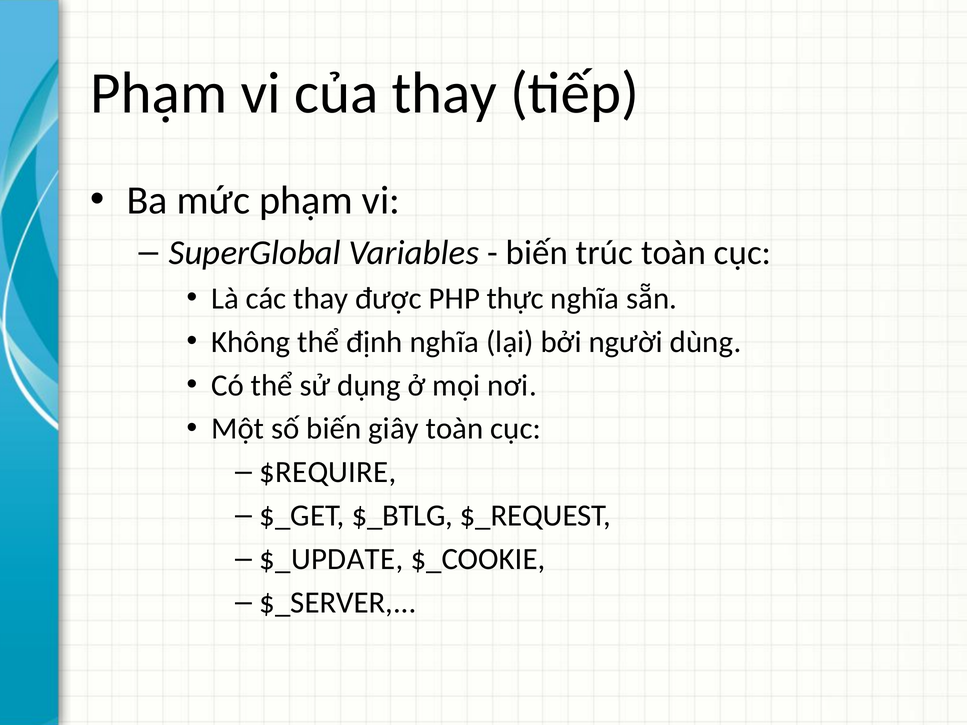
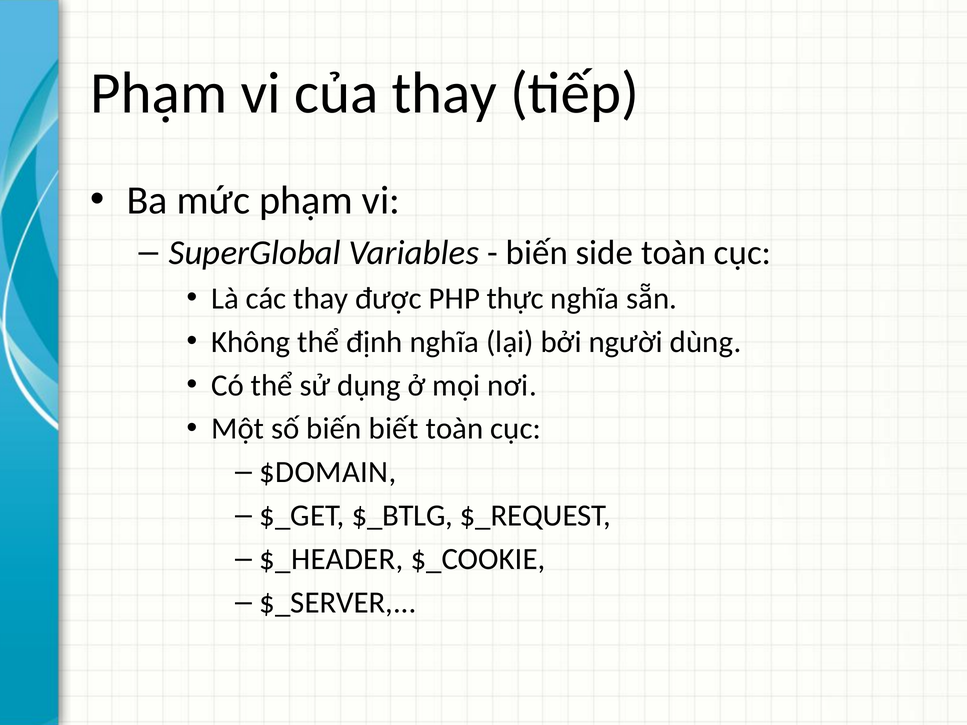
trúc: trúc -> side
giây: giây -> biết
$REQUIRE: $REQUIRE -> $DOMAIN
$_UPDATE: $_UPDATE -> $_HEADER
